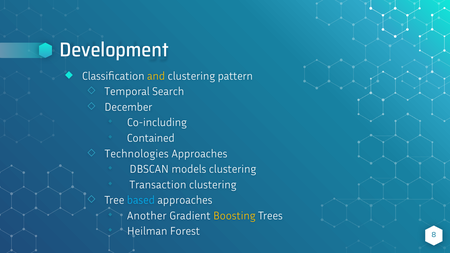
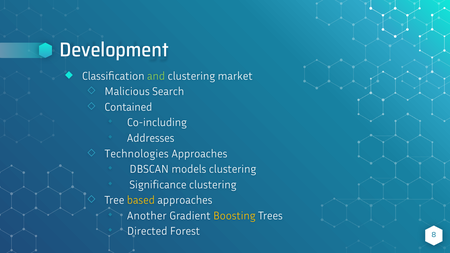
and colour: yellow -> light green
pattern: pattern -> market
Temporal: Temporal -> Malicious
December: December -> Contained
Contained: Contained -> Addresses
Transaction: Transaction -> Significance
based colour: light blue -> yellow
Heilman: Heilman -> Directed
